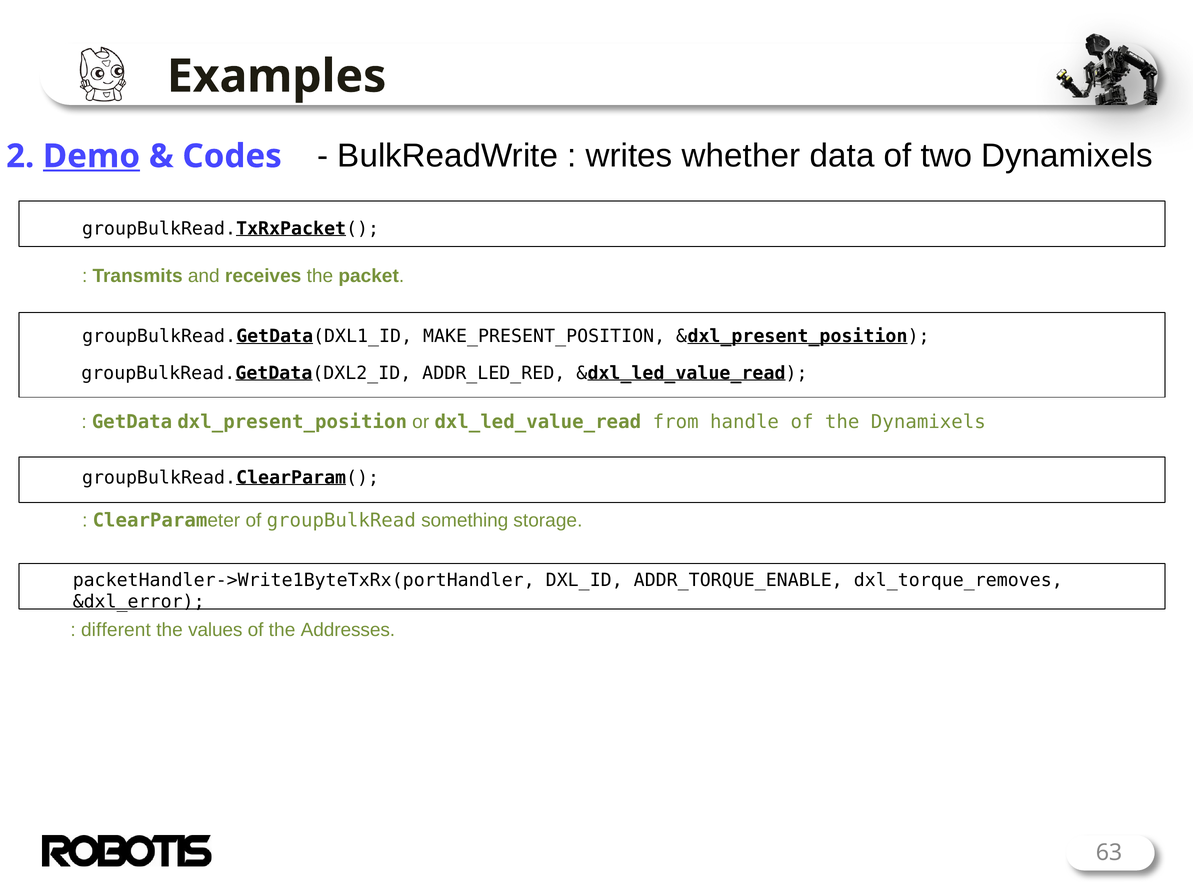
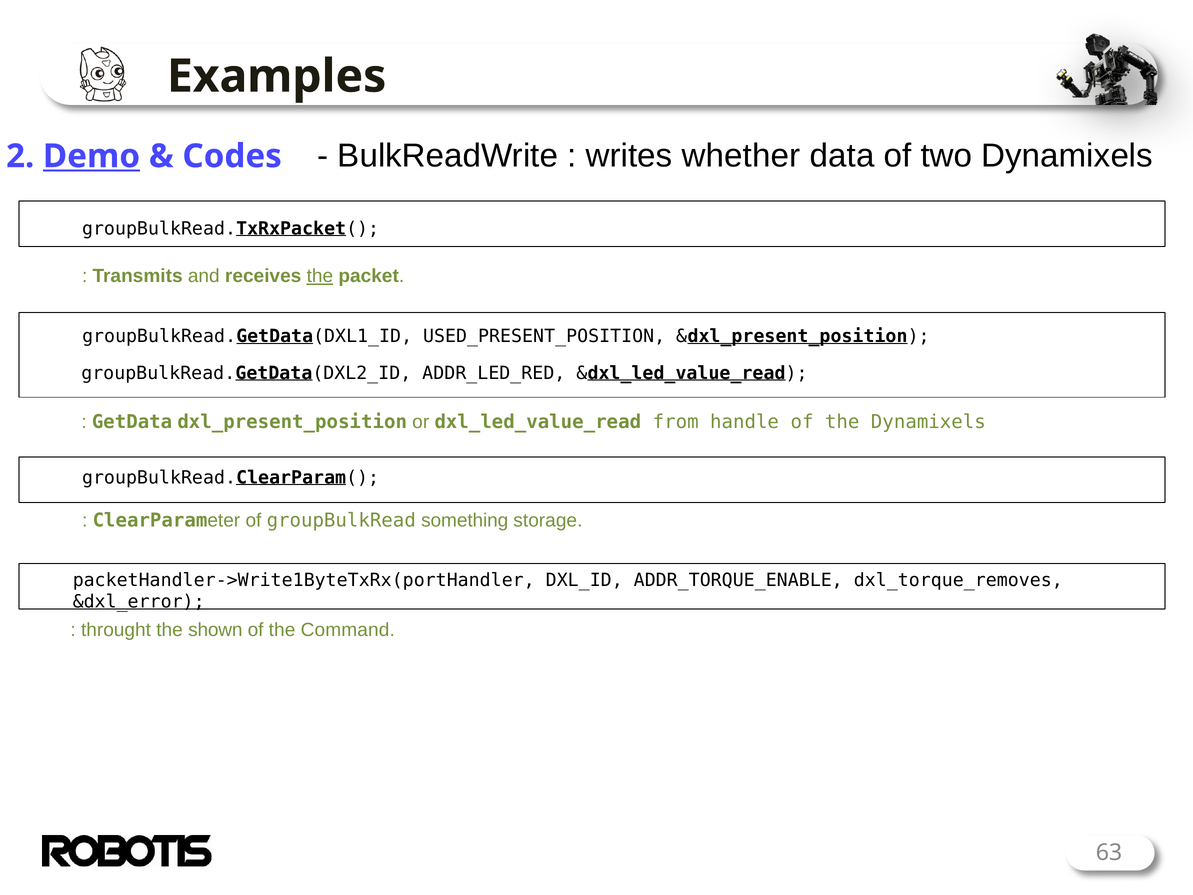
the at (320, 276) underline: none -> present
MAKE_PRESENT_POSITION: MAKE_PRESENT_POSITION -> USED_PRESENT_POSITION
different: different -> throught
values: values -> shown
Addresses: Addresses -> Command
